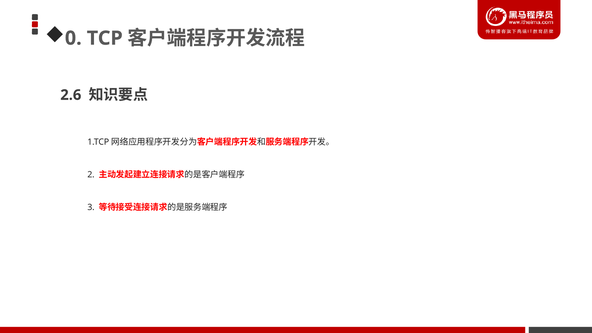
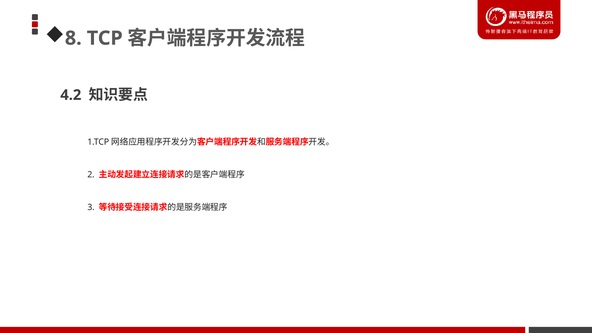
0: 0 -> 8
2.6: 2.6 -> 4.2
